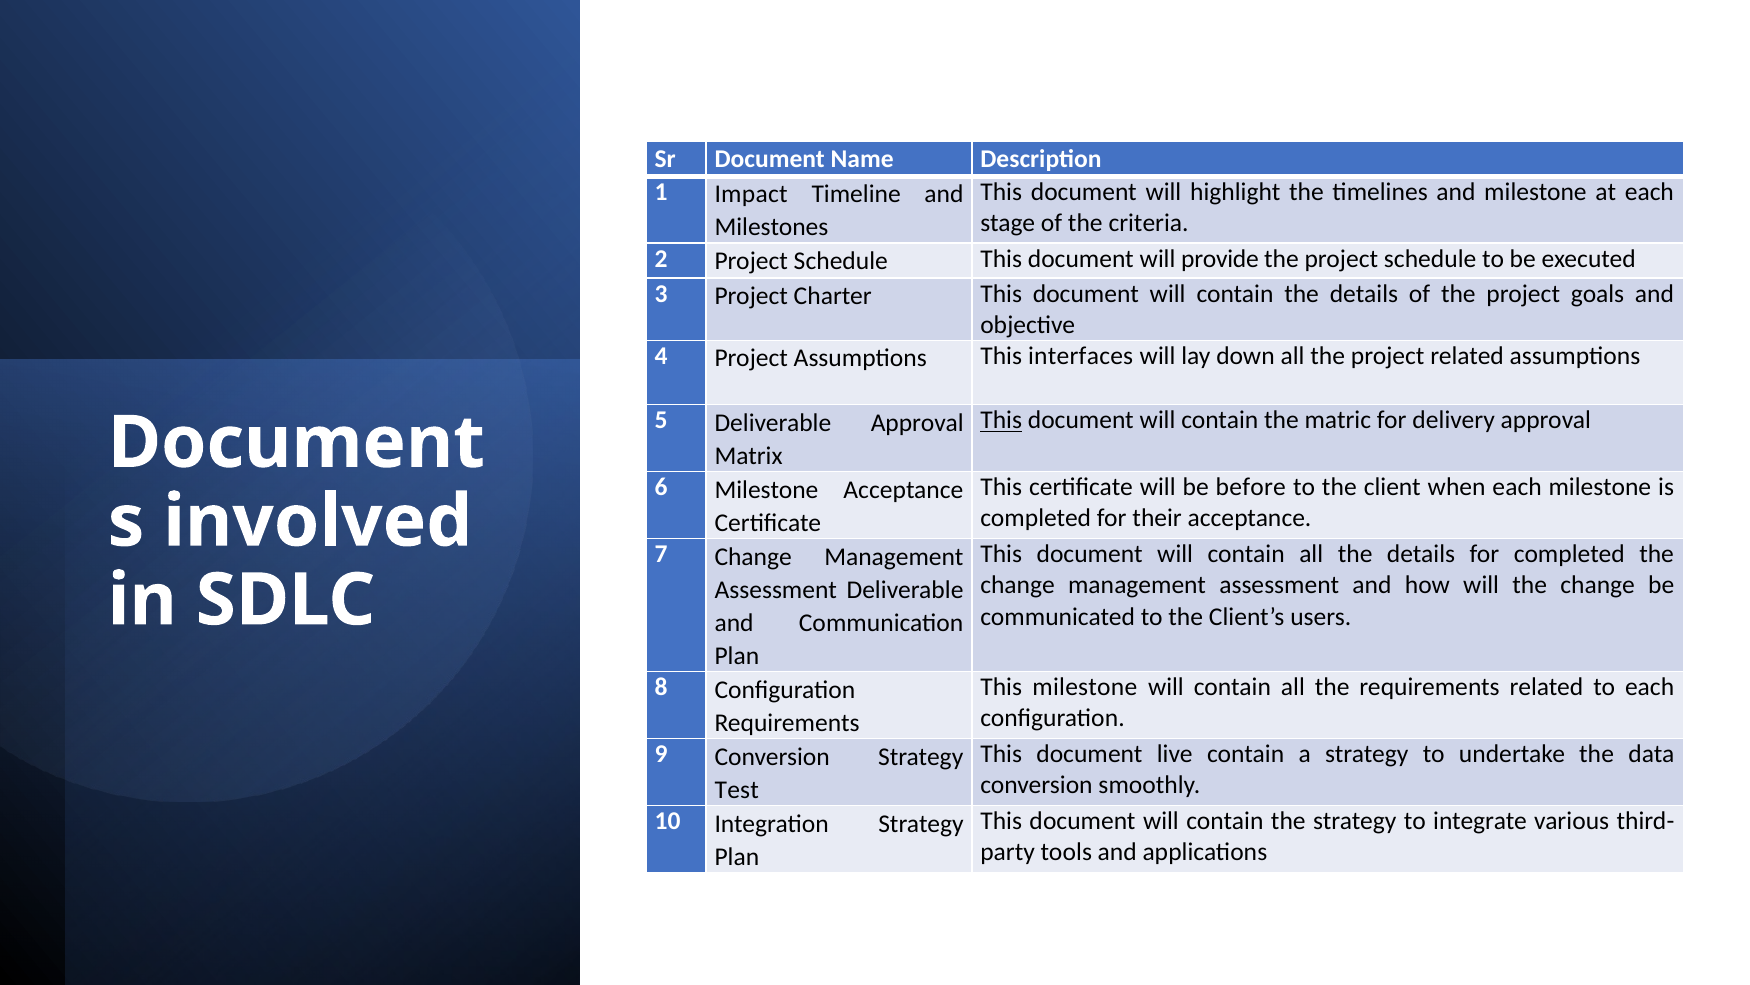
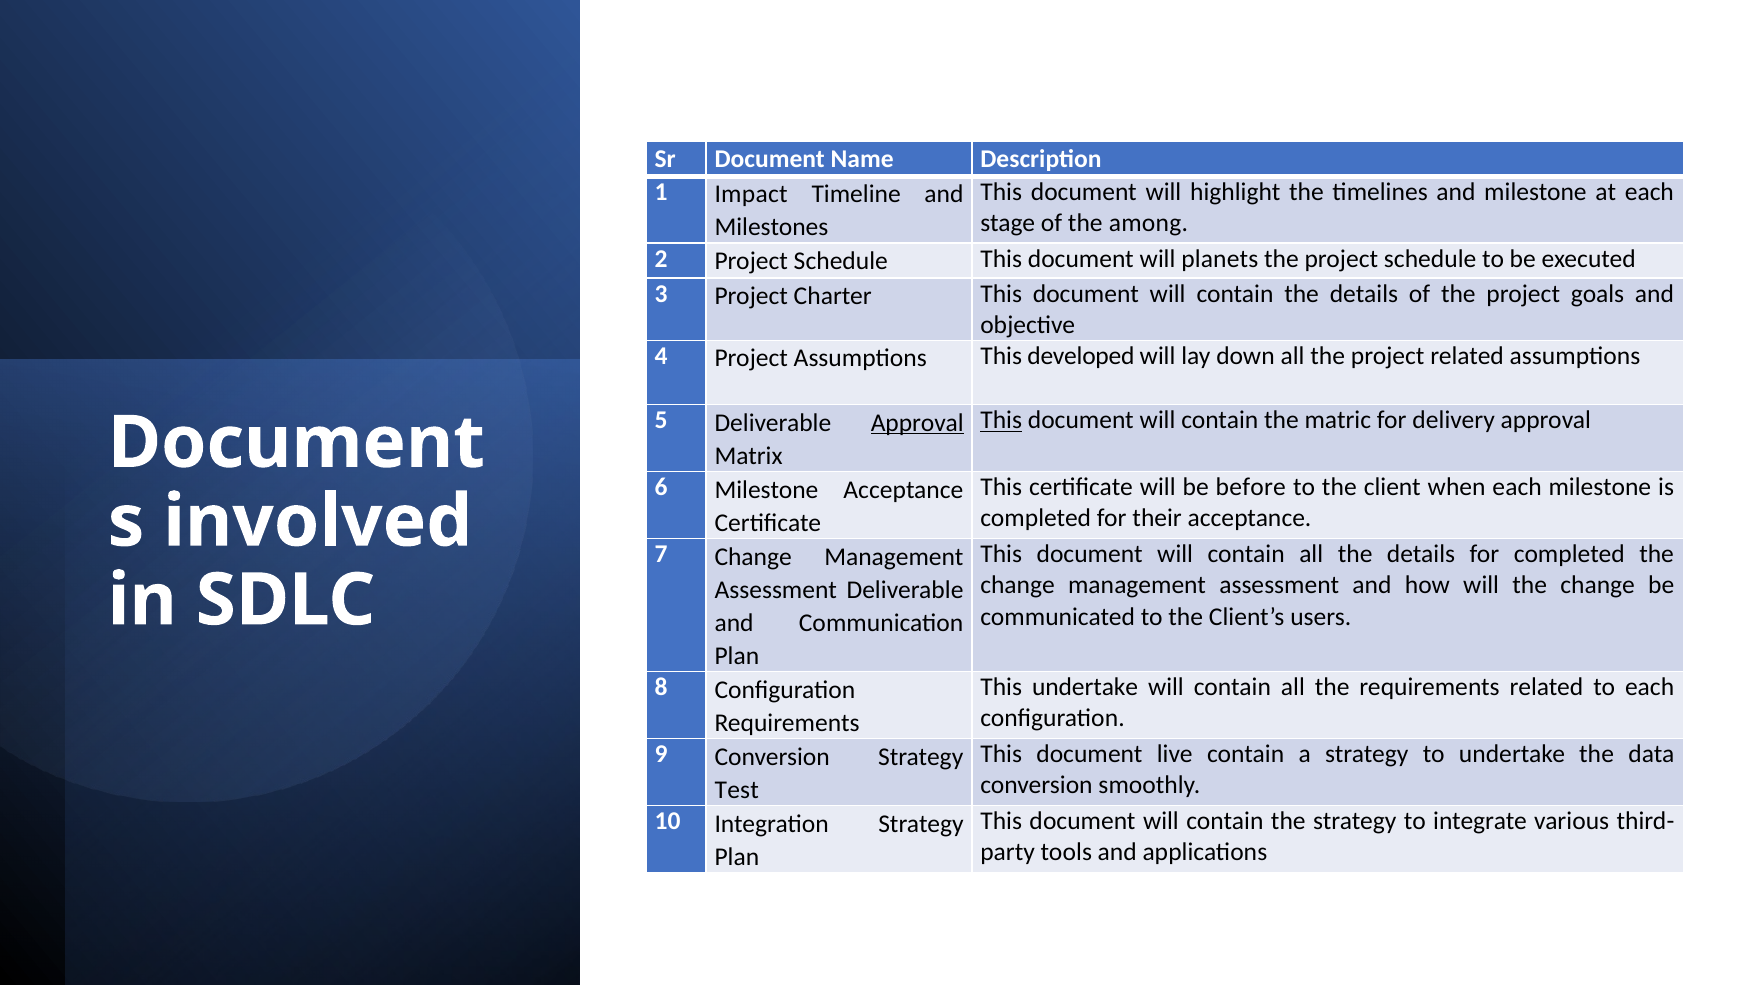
criteria: criteria -> among
provide: provide -> planets
interfaces: interfaces -> developed
Approval at (917, 422) underline: none -> present
This milestone: milestone -> undertake
